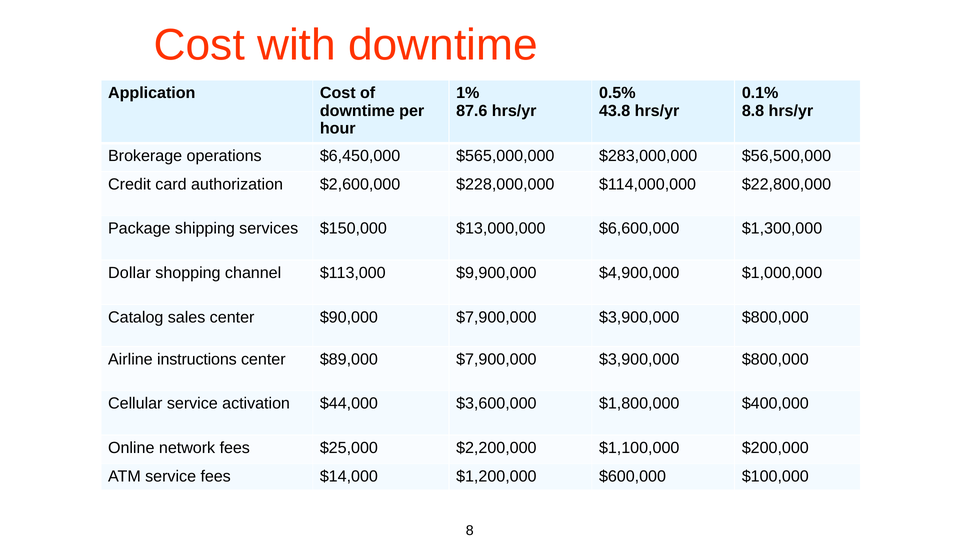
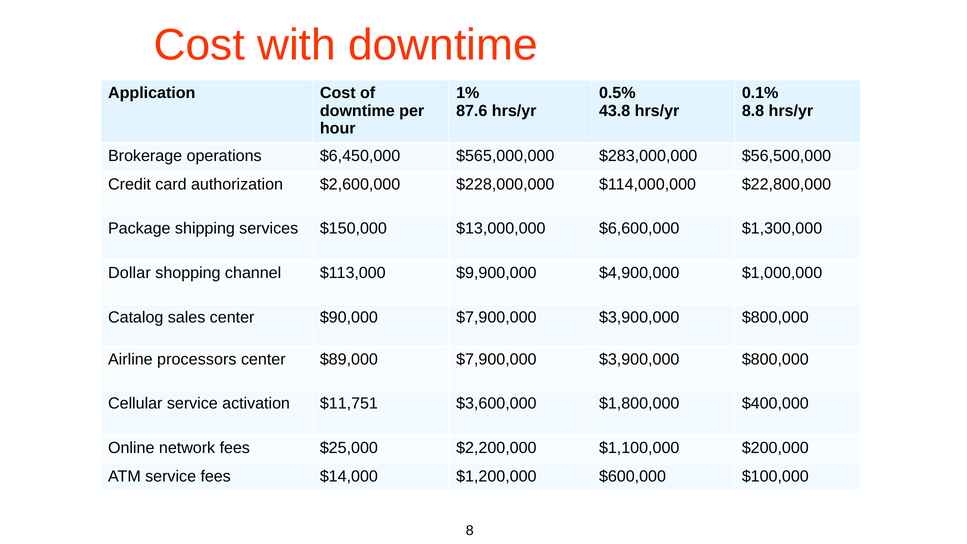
instructions: instructions -> processors
$44,000: $44,000 -> $11,751
